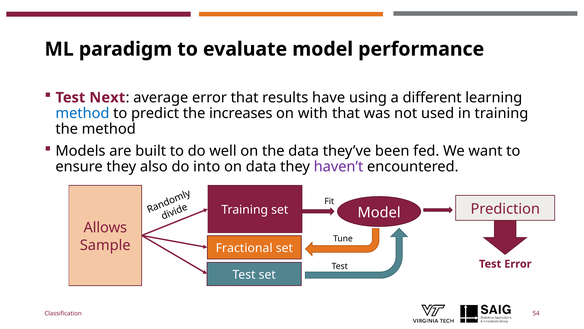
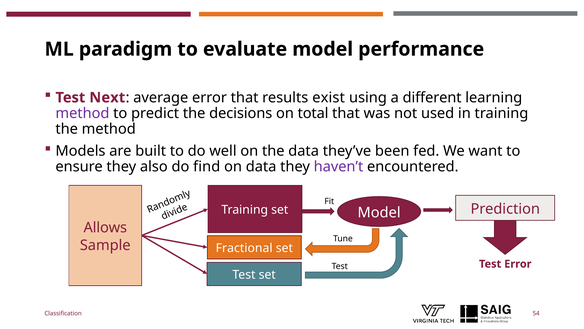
have: have -> exist
method at (82, 113) colour: blue -> purple
increases: increases -> decisions
with: with -> total
into: into -> find
